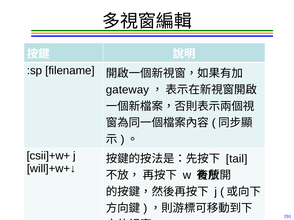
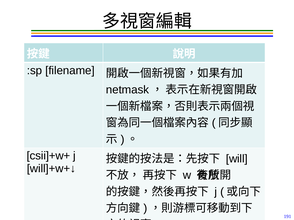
gateway: gateway -> netmask
tail: tail -> will
